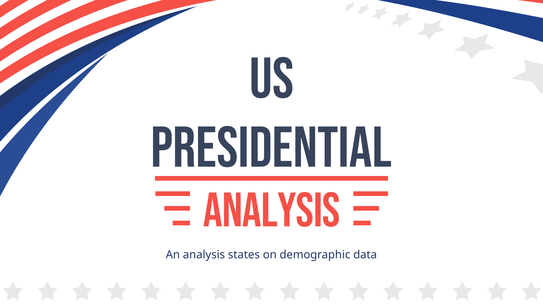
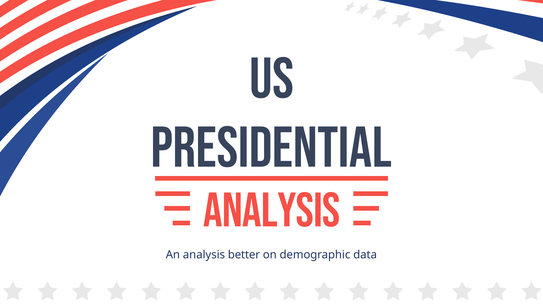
states: states -> better
